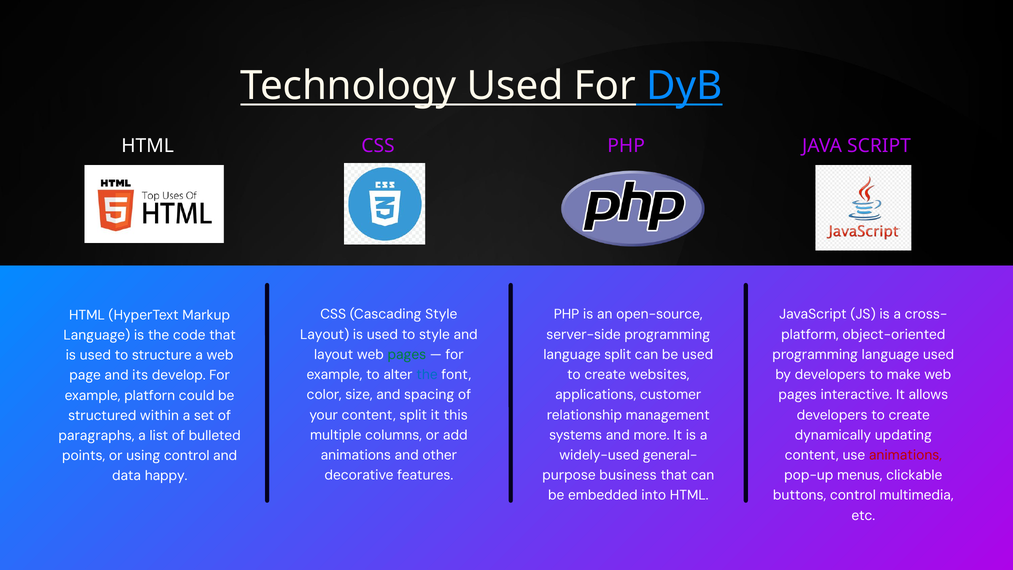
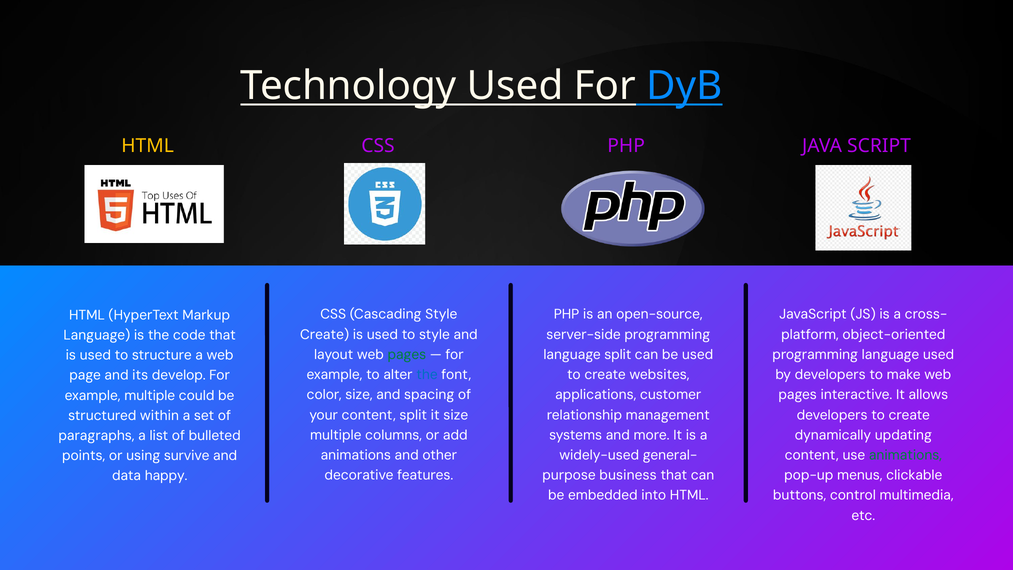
HTML at (148, 146) colour: white -> yellow
Layout at (325, 334): Layout -> Create
example platforn: platforn -> multiple
it this: this -> size
animations at (905, 455) colour: red -> green
using control: control -> survive
